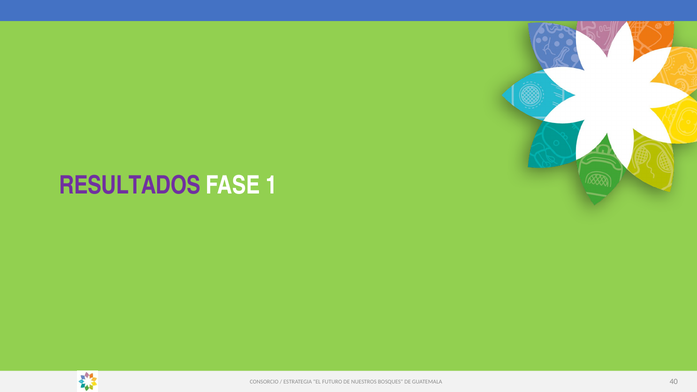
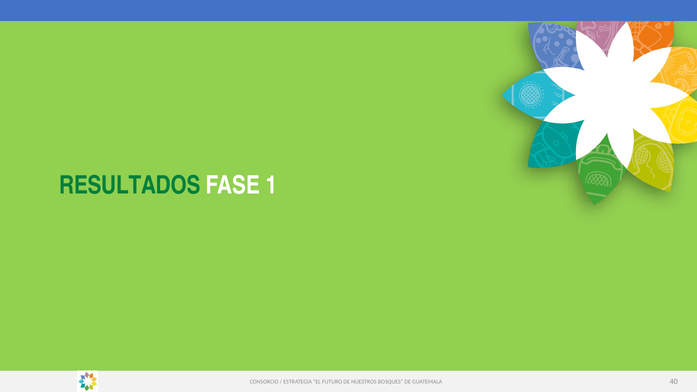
RESULTADOS colour: purple -> green
